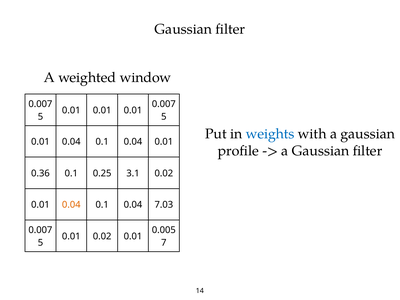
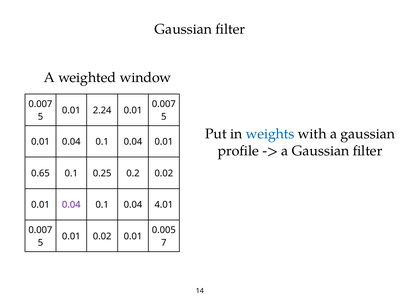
0.01 at (102, 110): 0.01 -> 2.24
0.36: 0.36 -> 0.65
3.1: 3.1 -> 0.2
0.04 at (71, 205) colour: orange -> purple
7.03: 7.03 -> 4.01
